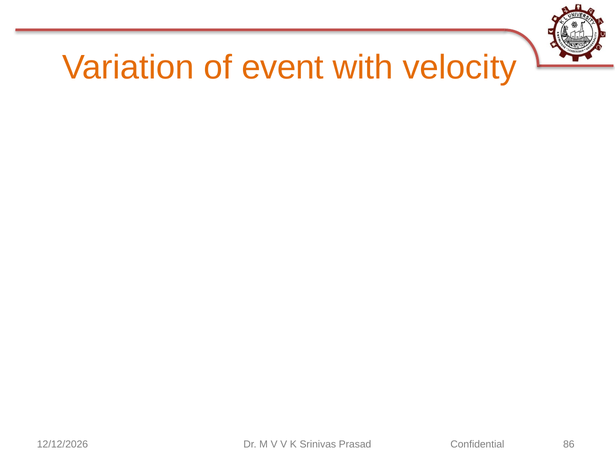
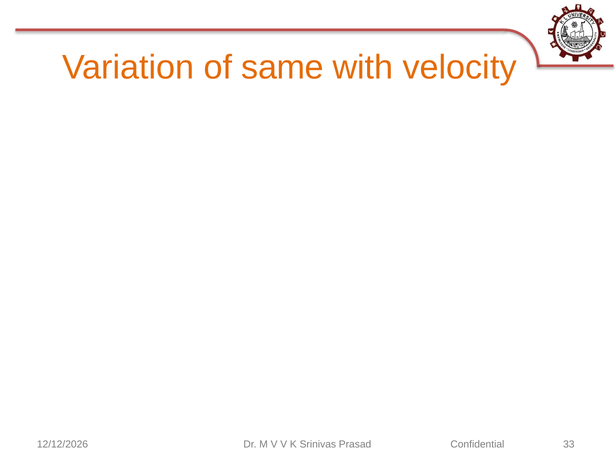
event: event -> same
86: 86 -> 33
